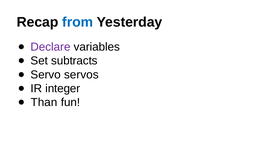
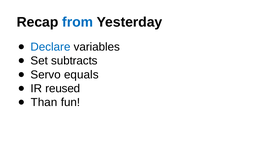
Declare colour: purple -> blue
servos: servos -> equals
integer: integer -> reused
